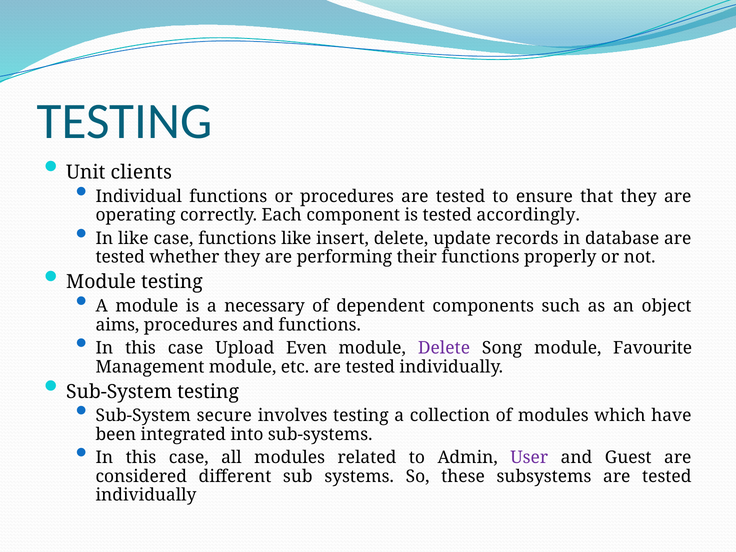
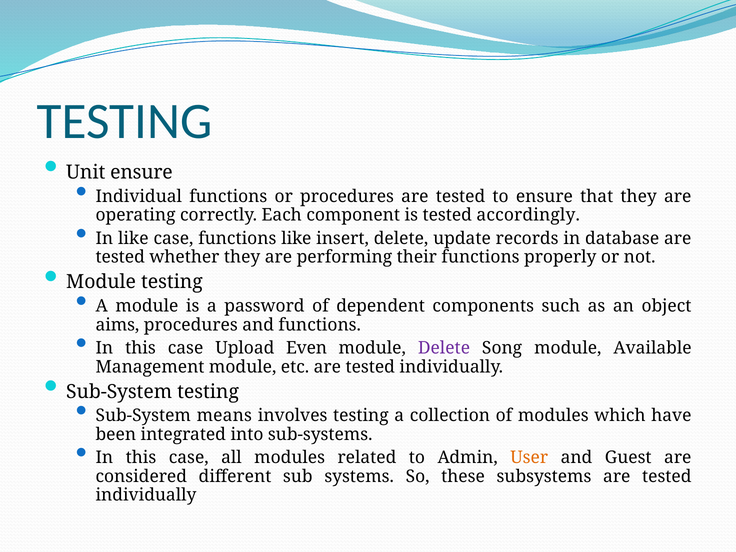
Unit clients: clients -> ensure
necessary: necessary -> password
Favourite: Favourite -> Available
secure: secure -> means
User colour: purple -> orange
